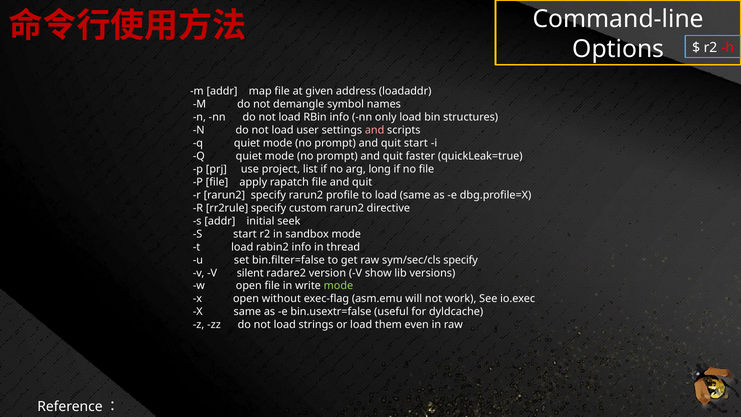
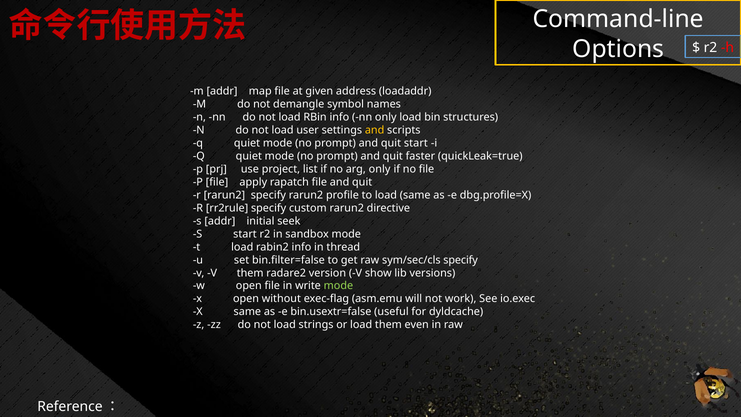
and at (375, 130) colour: pink -> yellow
arg long: long -> only
V silent: silent -> them
